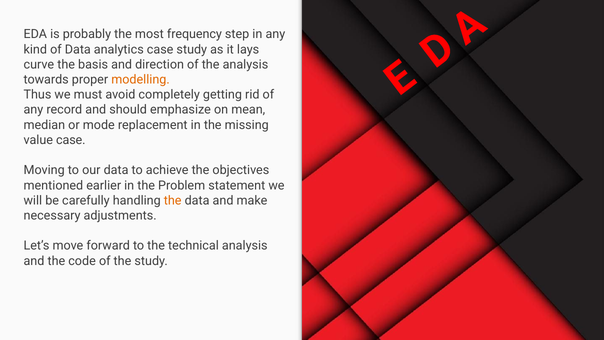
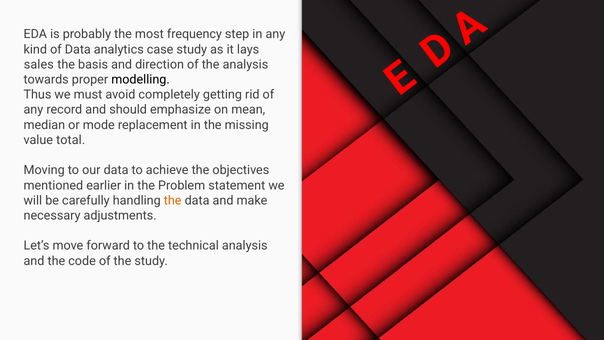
curve: curve -> sales
modelling colour: orange -> black
value case: case -> total
